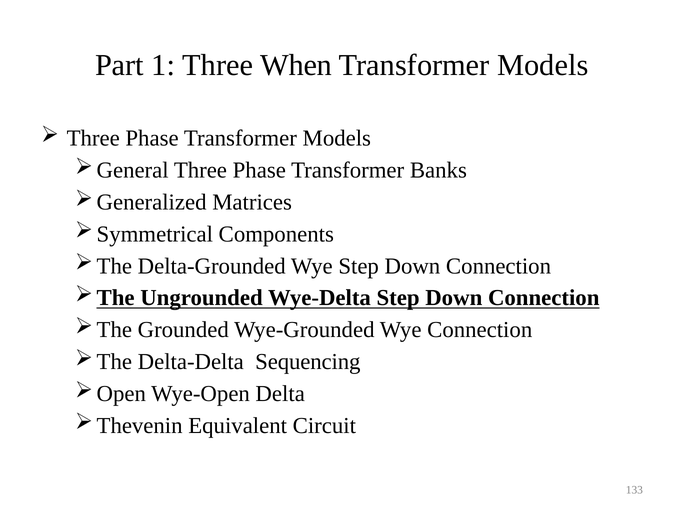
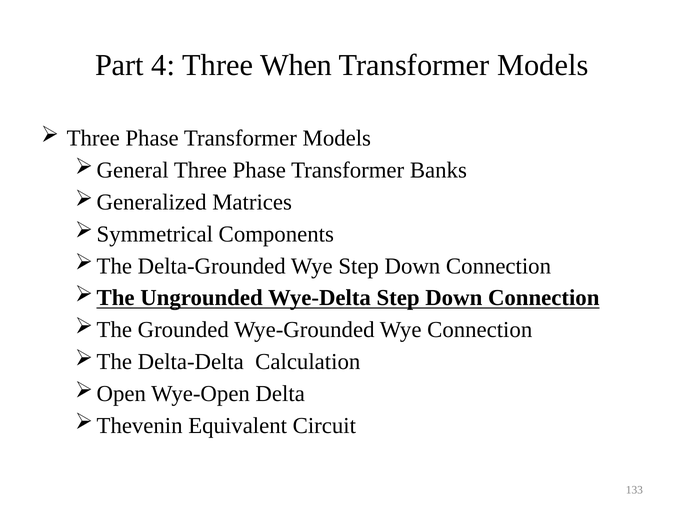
1: 1 -> 4
Sequencing: Sequencing -> Calculation
